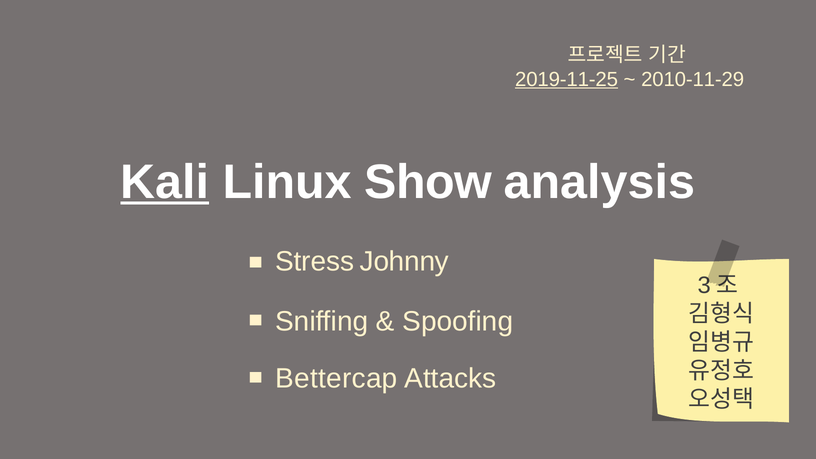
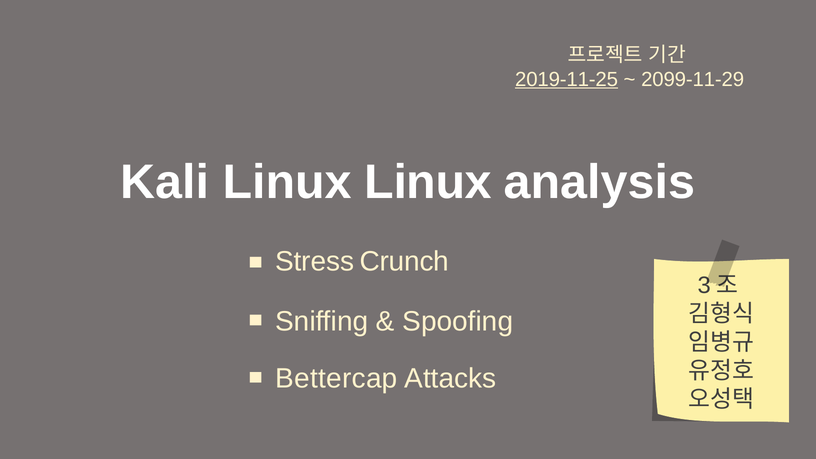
2010-11-29: 2010-11-29 -> 2099-11-29
Kali underline: present -> none
Linux Show: Show -> Linux
Johnny: Johnny -> Crunch
